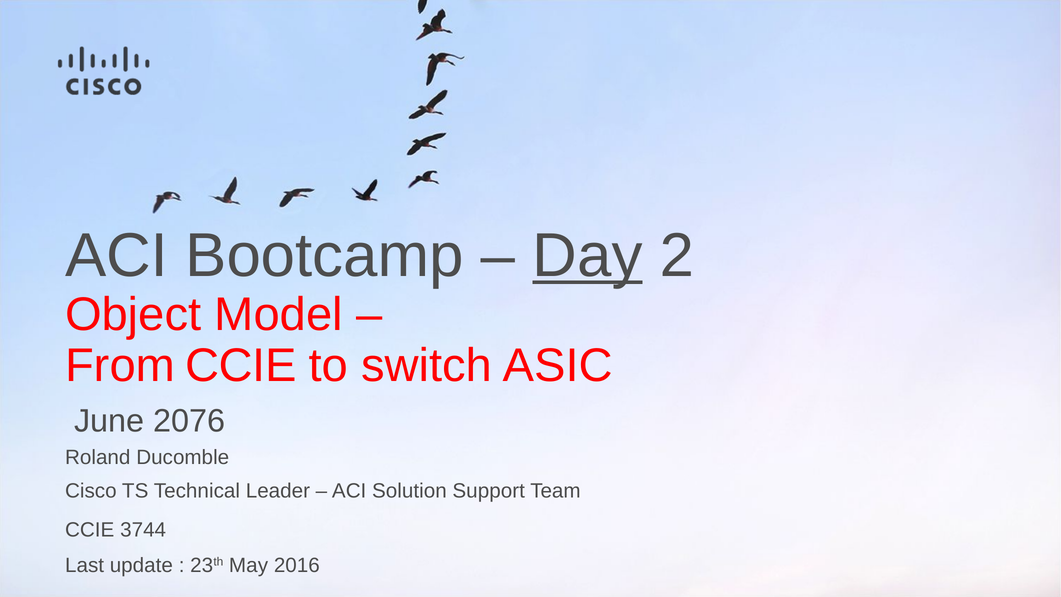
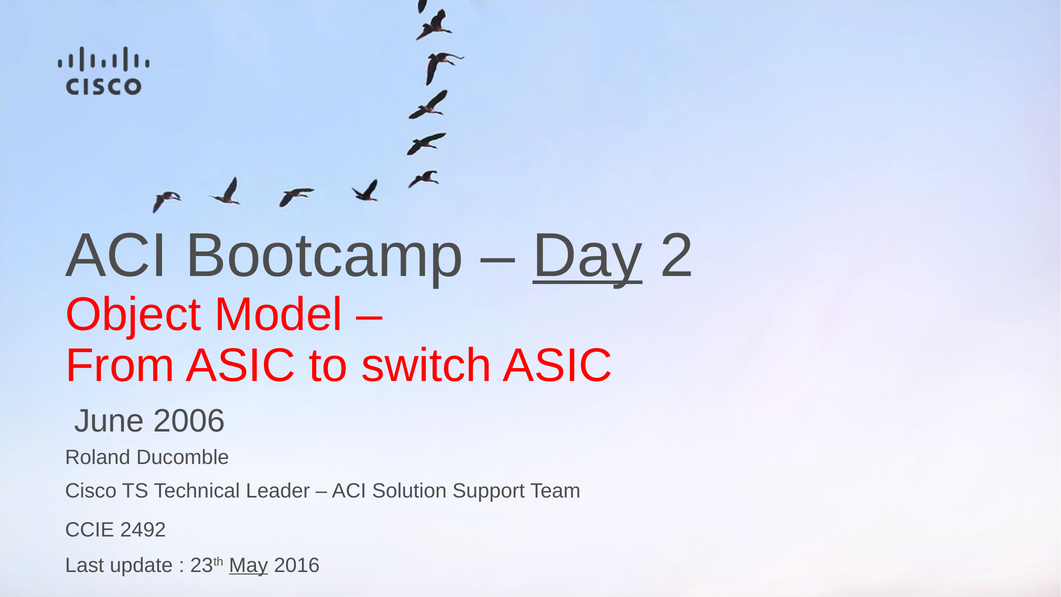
From CCIE: CCIE -> ASIC
2076: 2076 -> 2006
3744: 3744 -> 2492
May underline: none -> present
